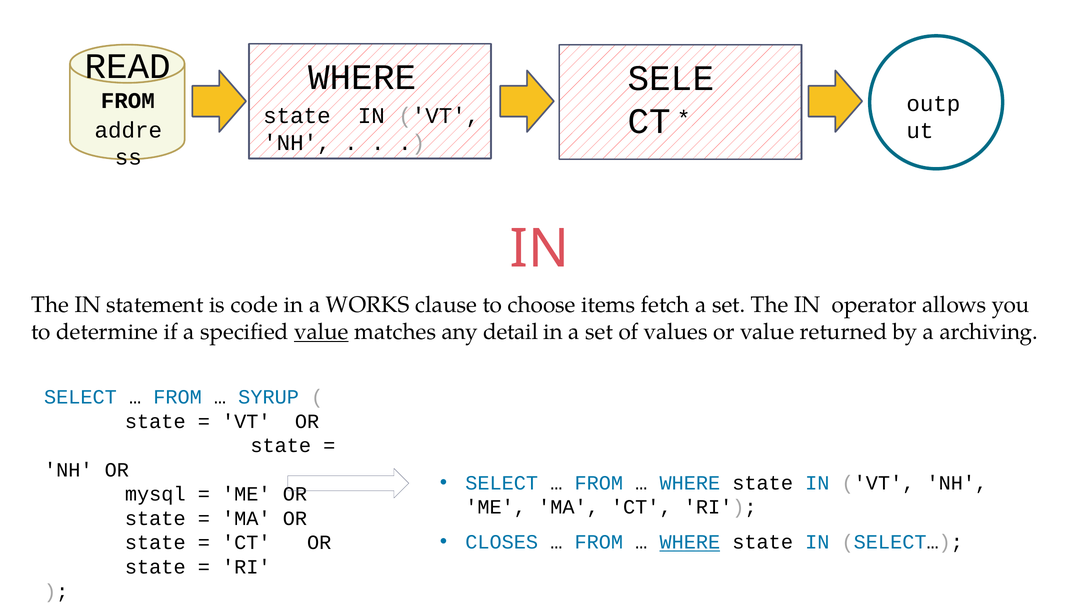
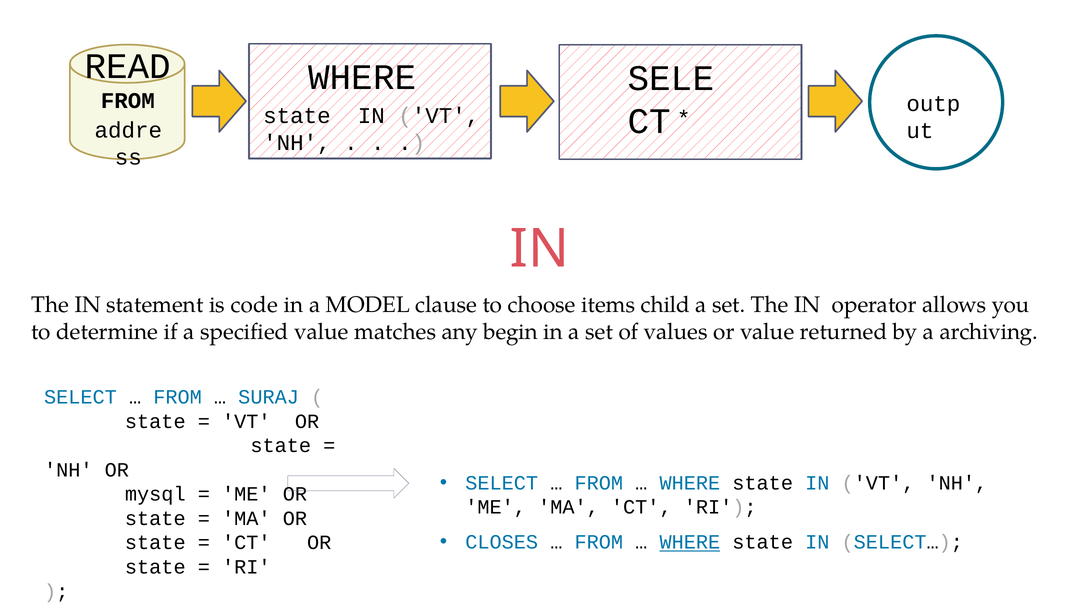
WORKS: WORKS -> MODEL
fetch: fetch -> child
value at (321, 332) underline: present -> none
detail: detail -> begin
SYRUP: SYRUP -> SURAJ
